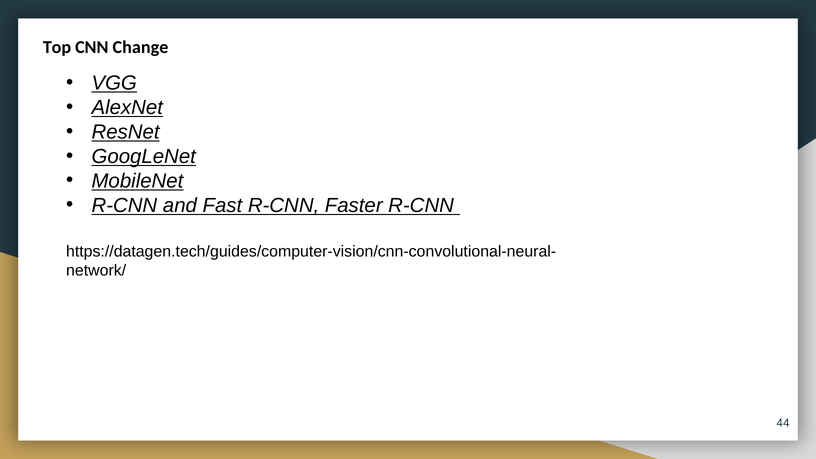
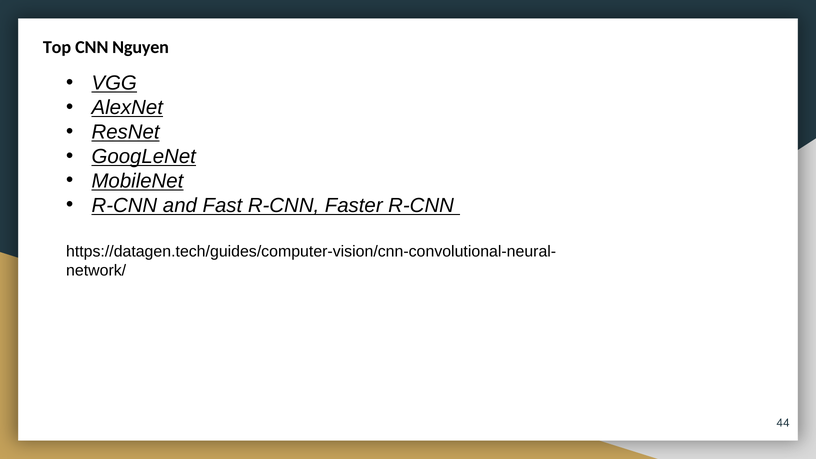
Change: Change -> Nguyen
